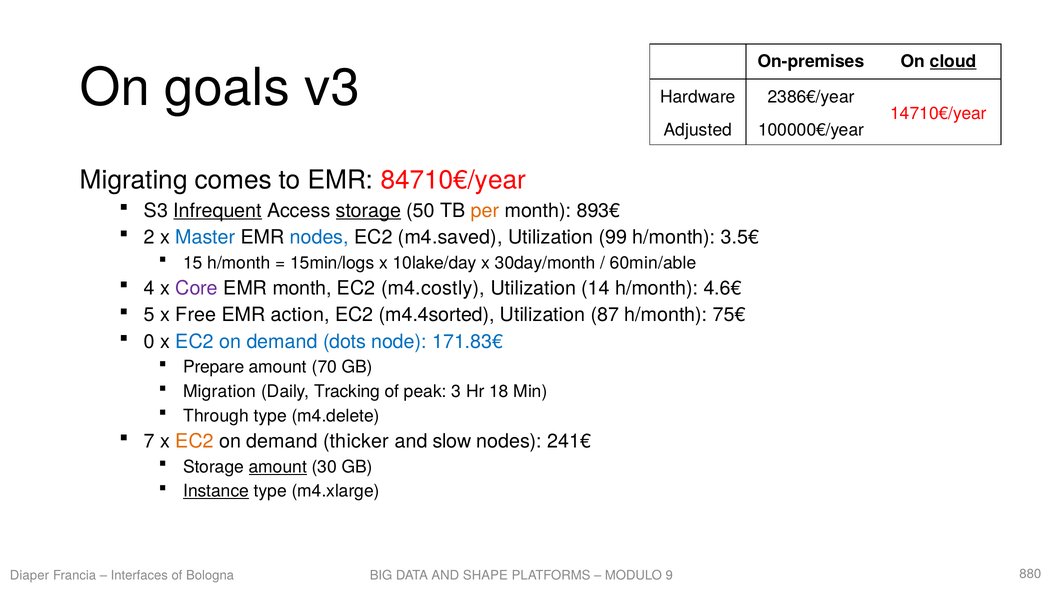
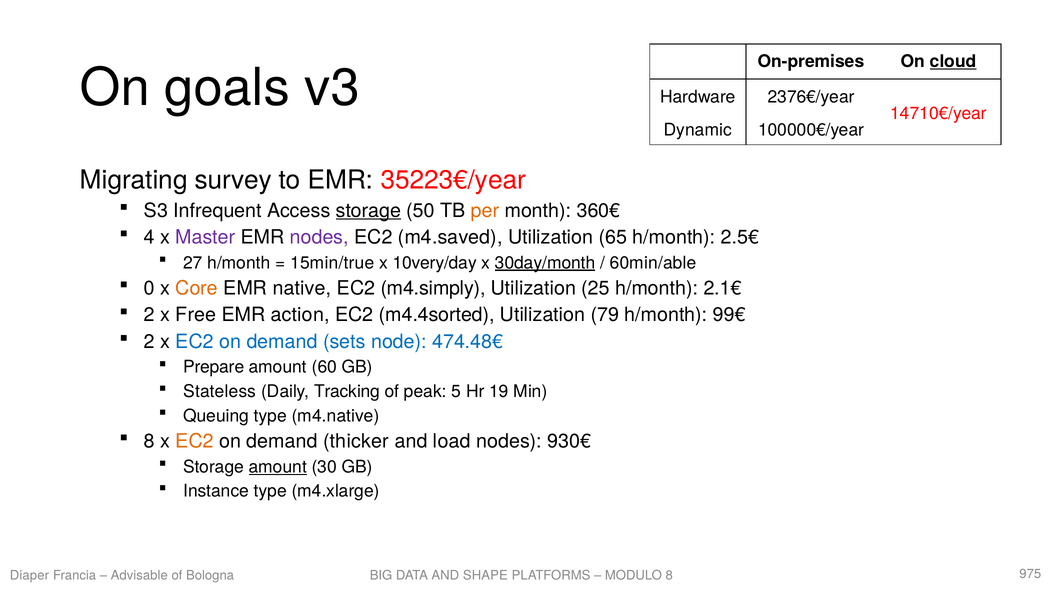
2386€/year: 2386€/year -> 2376€/year
Adjusted: Adjusted -> Dynamic
comes: comes -> survey
84710€/year: 84710€/year -> 35223€/year
Infrequent underline: present -> none
893€: 893€ -> 360€
2: 2 -> 4
Master colour: blue -> purple
nodes at (319, 237) colour: blue -> purple
99: 99 -> 65
3.5€: 3.5€ -> 2.5€
15: 15 -> 27
15min/logs: 15min/logs -> 15min/true
10lake/day: 10lake/day -> 10very/day
30day/month underline: none -> present
4: 4 -> 0
Core colour: purple -> orange
EMR month: month -> native
m4.costly: m4.costly -> m4.simply
14: 14 -> 25
4.6€: 4.6€ -> 2.1€
5 at (149, 315): 5 -> 2
87: 87 -> 79
75€: 75€ -> 99€
0 at (149, 342): 0 -> 2
dots: dots -> sets
171.83€: 171.83€ -> 474.48€
70: 70 -> 60
Migration: Migration -> Stateless
3: 3 -> 5
18: 18 -> 19
Through: Through -> Queuing
m4.delete: m4.delete -> m4.native
7 at (149, 441): 7 -> 8
slow: slow -> load
241€: 241€ -> 930€
Instance underline: present -> none
Interfaces: Interfaces -> Advisable
9 at (669, 575): 9 -> 8
880: 880 -> 975
